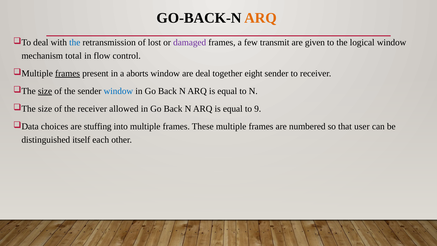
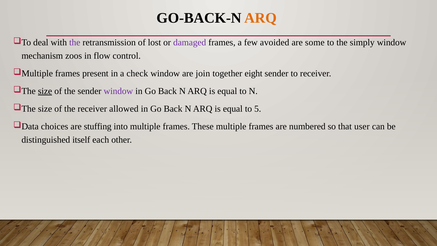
the at (75, 43) colour: blue -> purple
transmit: transmit -> avoided
given: given -> some
logical: logical -> simply
total: total -> zoos
frames at (68, 73) underline: present -> none
aborts: aborts -> check
are deal: deal -> join
window at (118, 91) colour: blue -> purple
9: 9 -> 5
